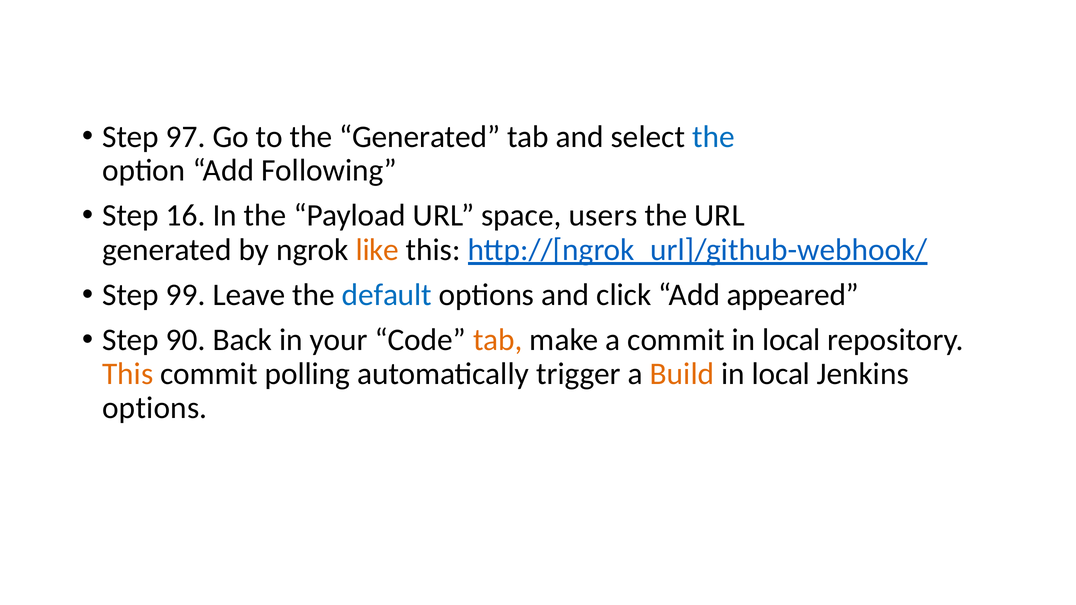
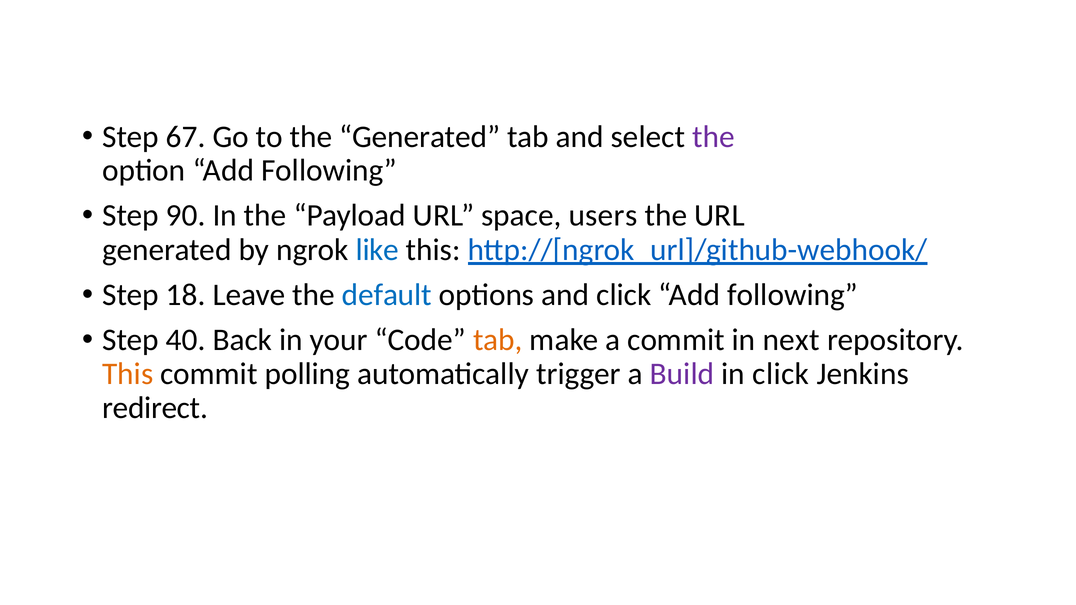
97: 97 -> 67
the at (713, 137) colour: blue -> purple
16: 16 -> 90
like colour: orange -> blue
99: 99 -> 18
click Add appeared: appeared -> following
90: 90 -> 40
commit in local: local -> next
Build colour: orange -> purple
local at (781, 374): local -> click
options at (155, 408): options -> redirect
